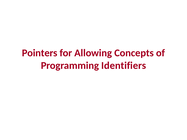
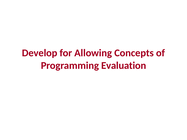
Pointers: Pointers -> Develop
Identifiers: Identifiers -> Evaluation
